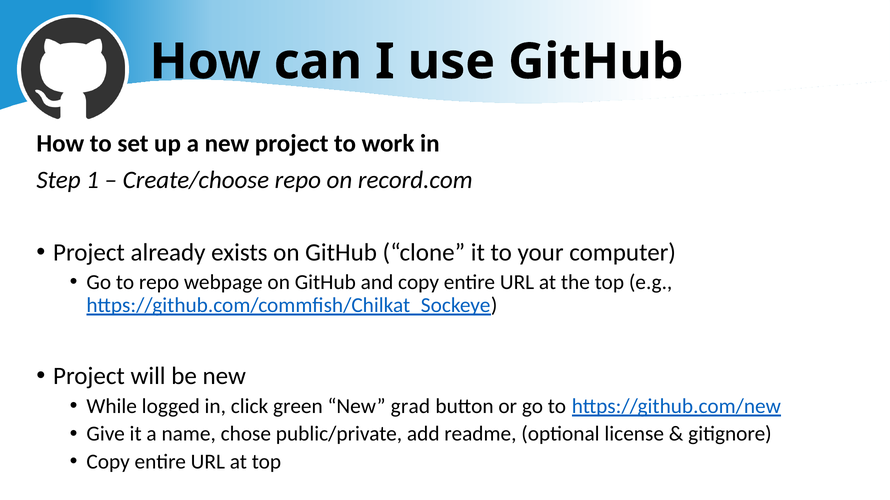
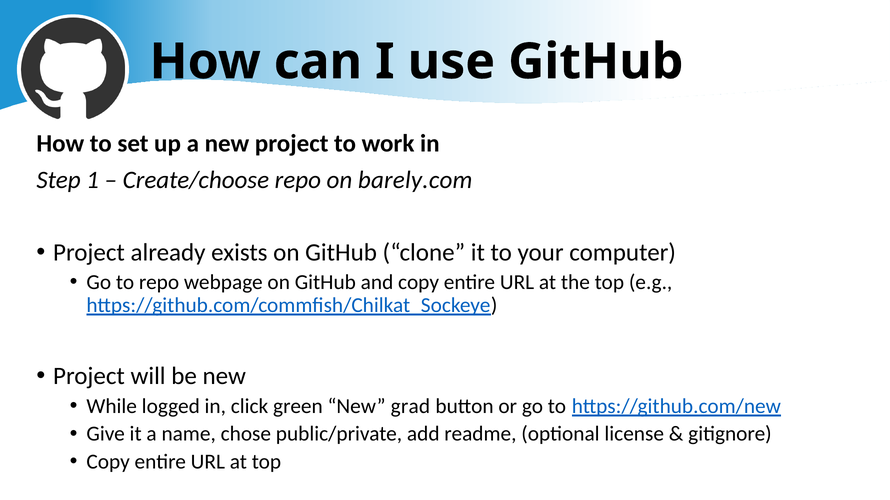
record.com: record.com -> barely.com
